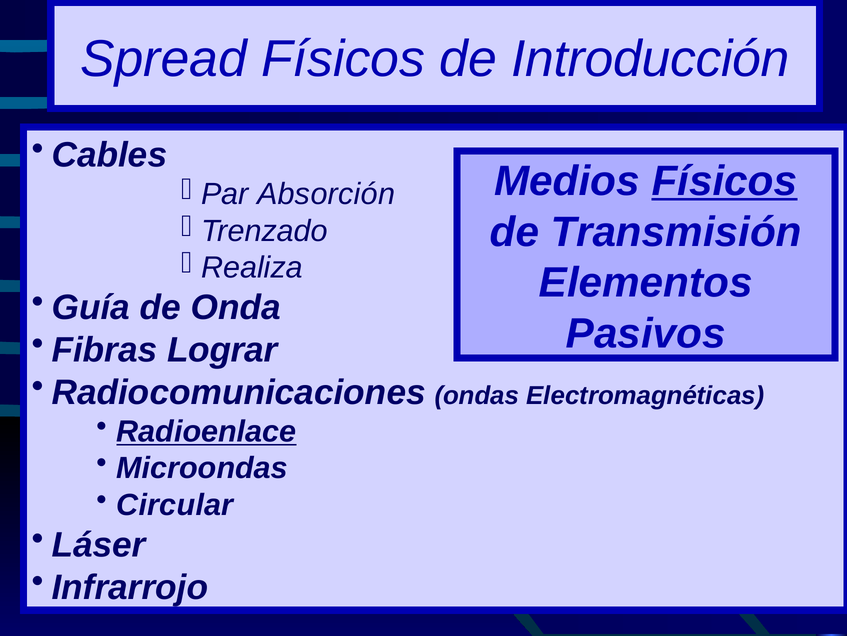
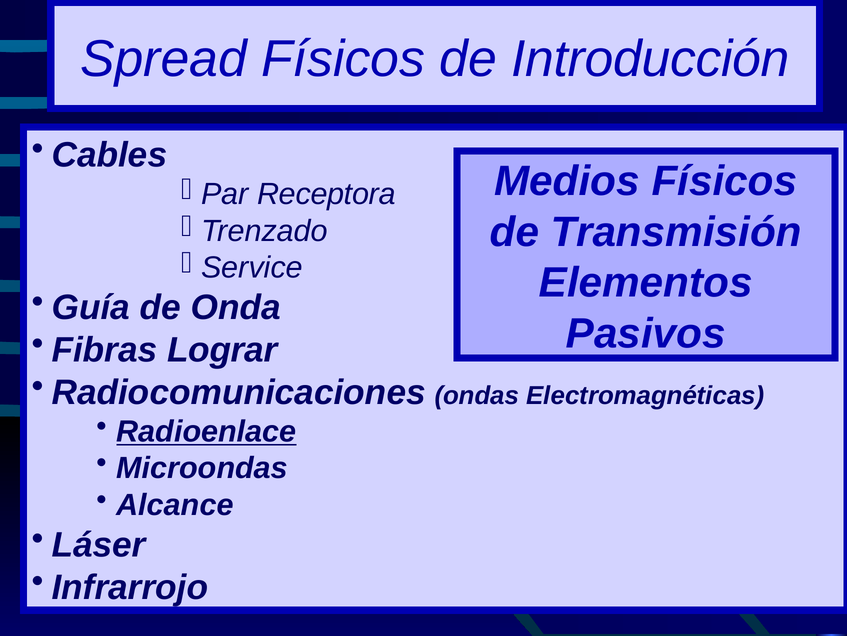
Físicos at (724, 181) underline: present -> none
Absorción: Absorción -> Receptora
Realiza: Realiza -> Service
Circular: Circular -> Alcance
